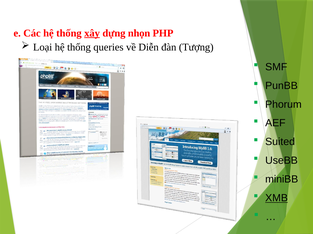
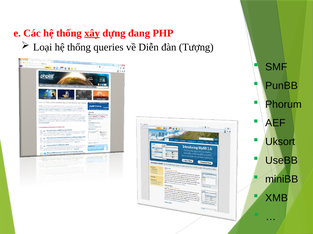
nhọn: nhọn -> đang
Suited: Suited -> Uksort
XMB underline: present -> none
